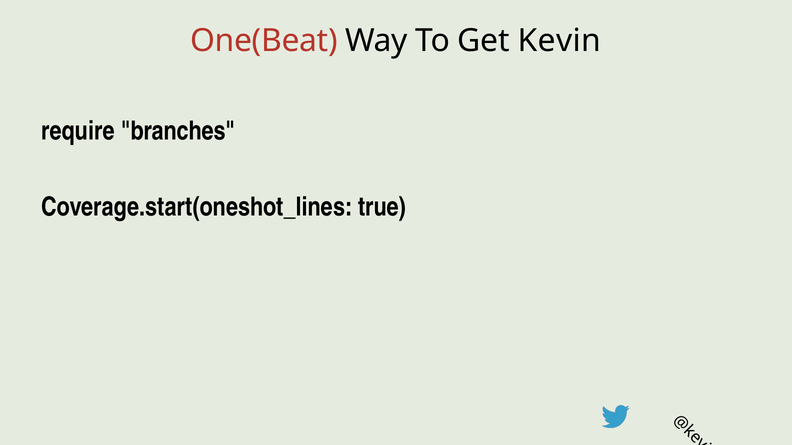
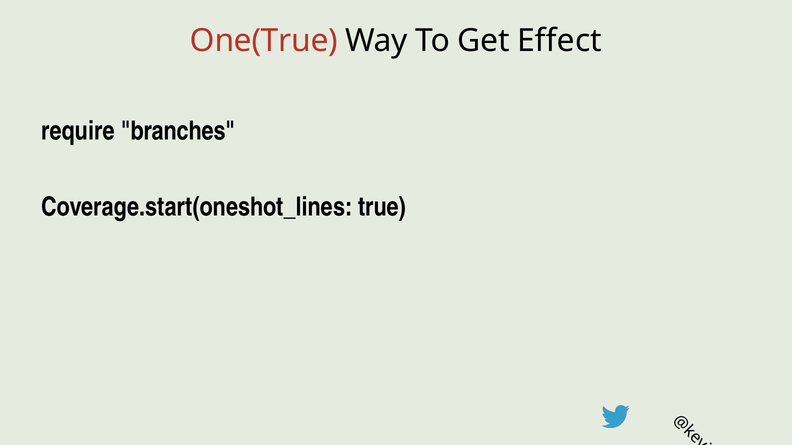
One(Beat: One(Beat -> One(True
Kevin: Kevin -> Effect
